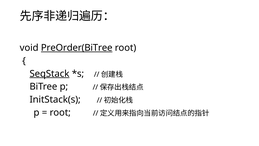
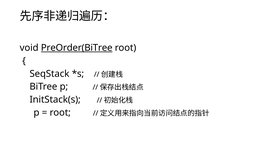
SeqStack underline: present -> none
